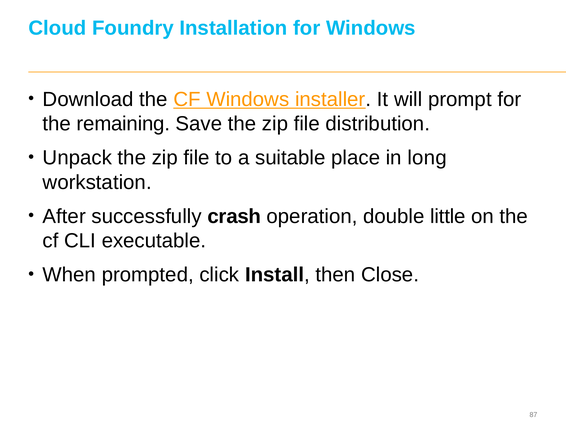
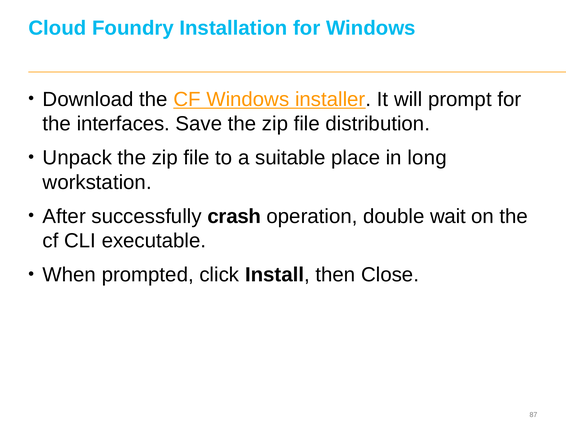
remaining: remaining -> interfaces
little: little -> wait
